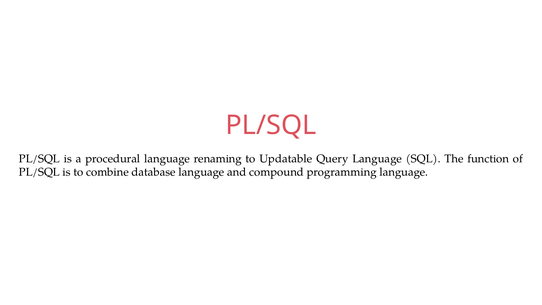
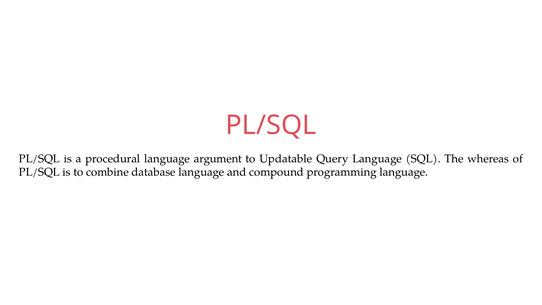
renaming: renaming -> argument
function: function -> whereas
